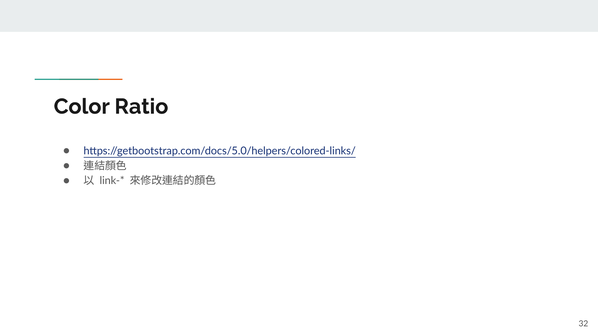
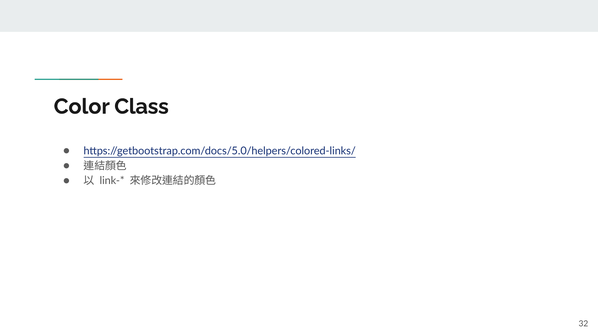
Ratio: Ratio -> Class
